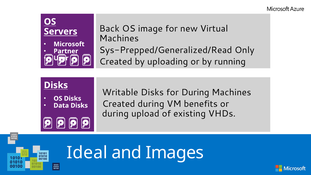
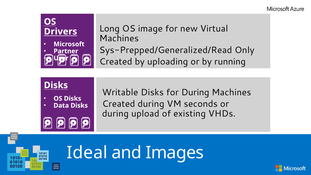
Back: Back -> Long
Servers: Servers -> Drivers
benefits: benefits -> seconds
